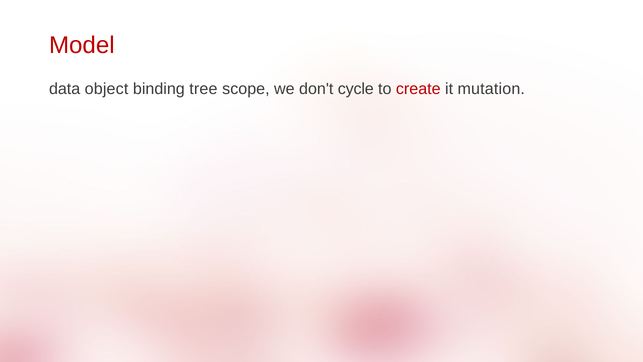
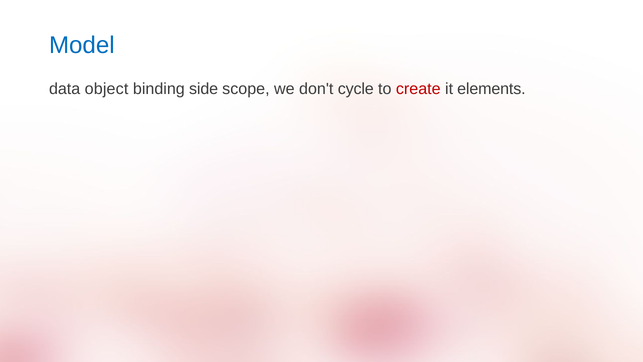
Model colour: red -> blue
tree: tree -> side
mutation: mutation -> elements
